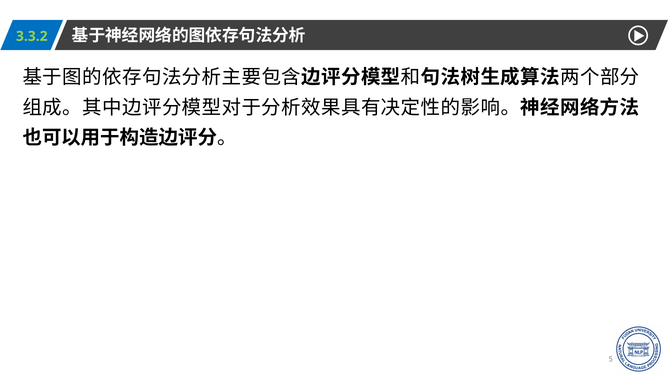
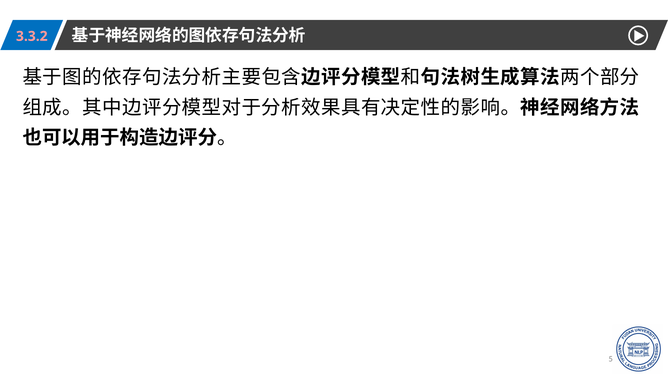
3.3.2 colour: light green -> pink
